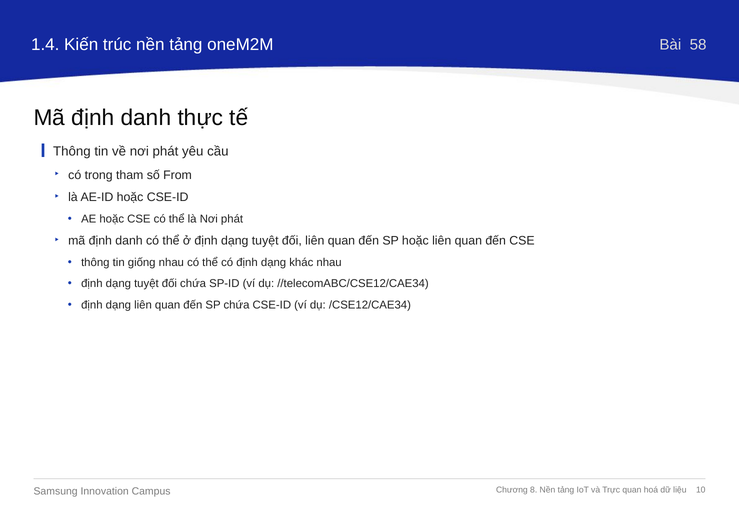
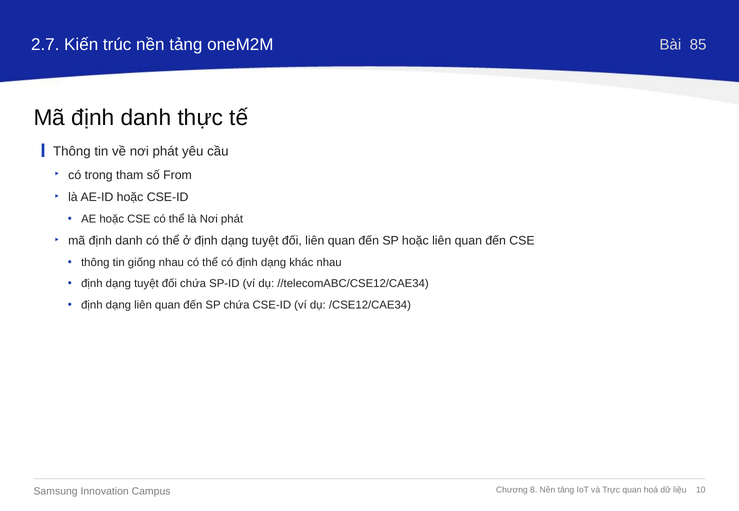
1.4: 1.4 -> 2.7
58: 58 -> 85
